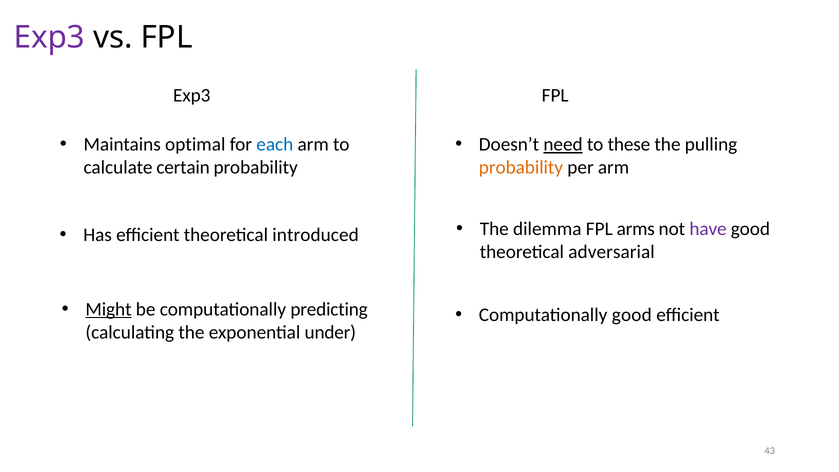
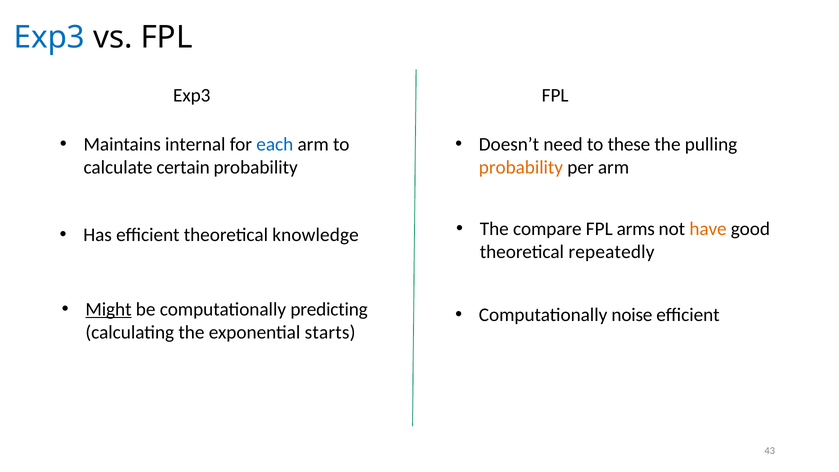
Exp3 at (49, 38) colour: purple -> blue
optimal: optimal -> internal
need underline: present -> none
introduced: introduced -> knowledge
dilemma: dilemma -> compare
have colour: purple -> orange
adversarial: adversarial -> repeatedly
Computationally good: good -> noise
under: under -> starts
